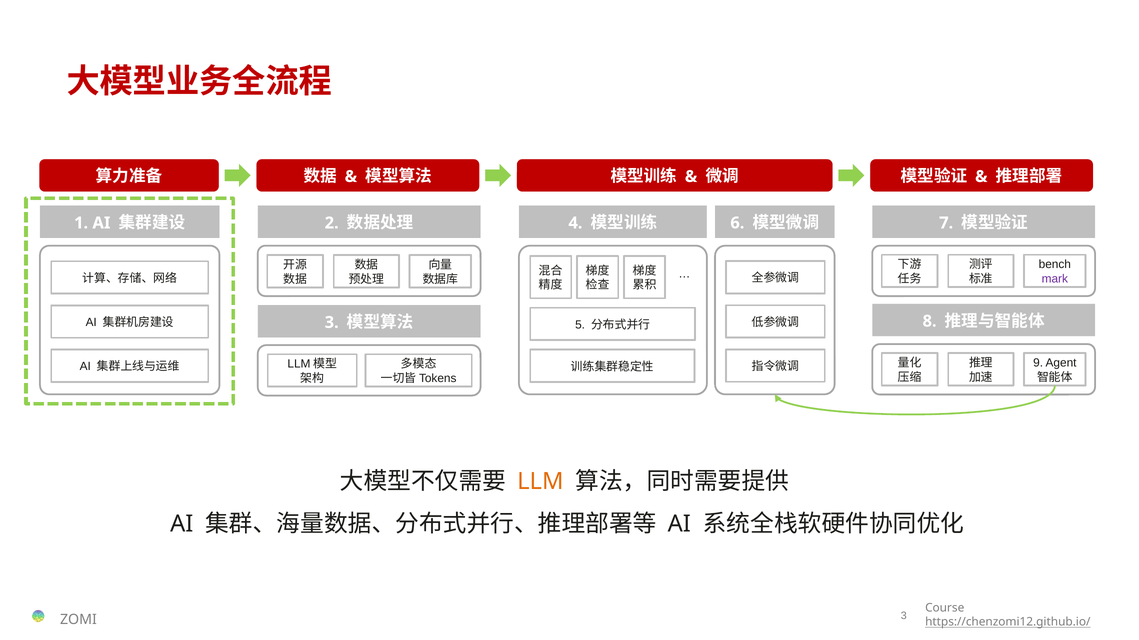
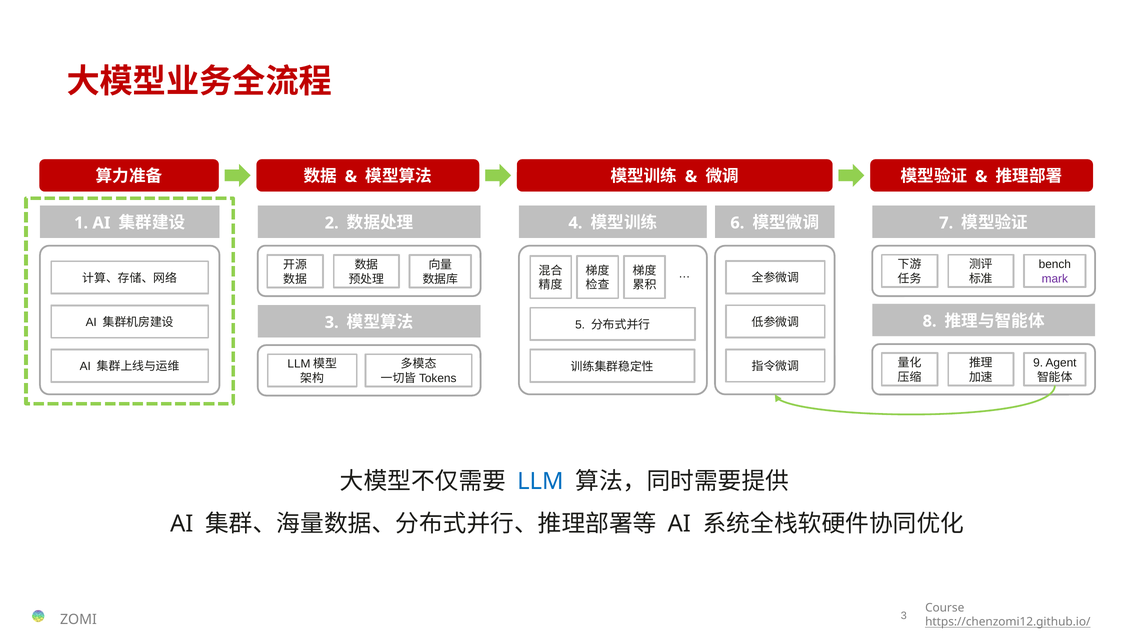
LLM colour: orange -> blue
